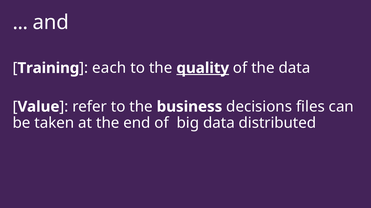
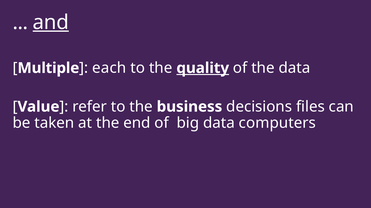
and underline: none -> present
Training: Training -> Multiple
distributed: distributed -> computers
